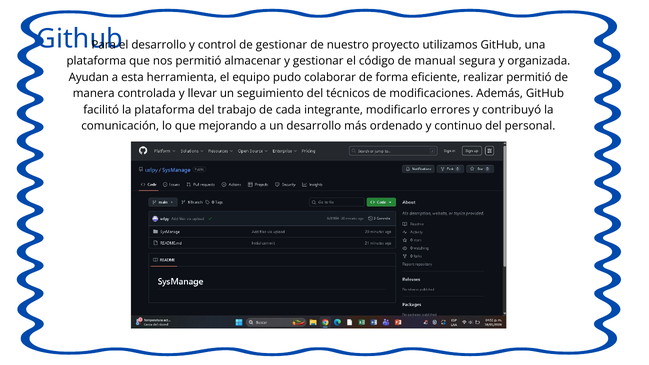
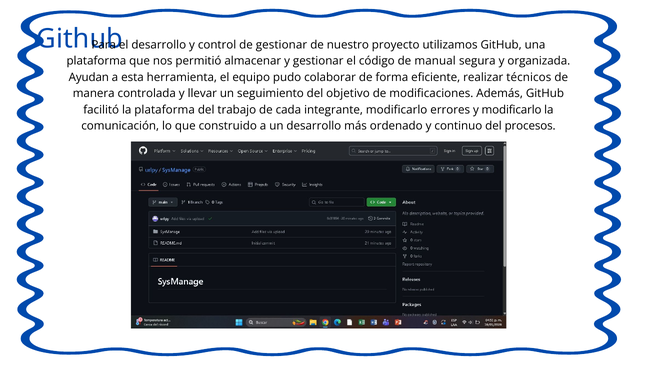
realizar permitió: permitió -> técnicos
técnicos: técnicos -> objetivo
y contribuyó: contribuyó -> modificarlo
mejorando: mejorando -> construido
personal: personal -> procesos
